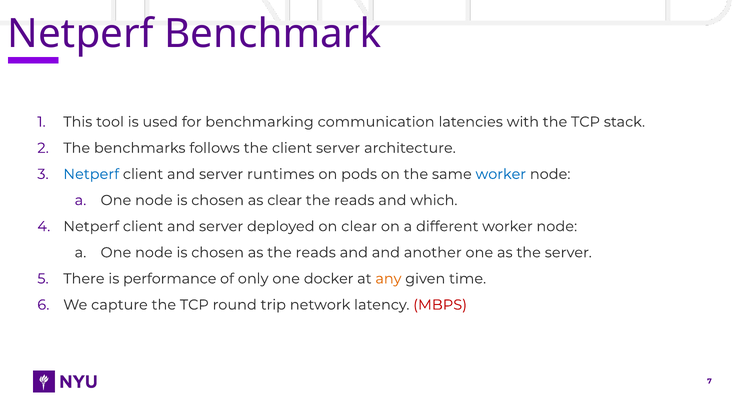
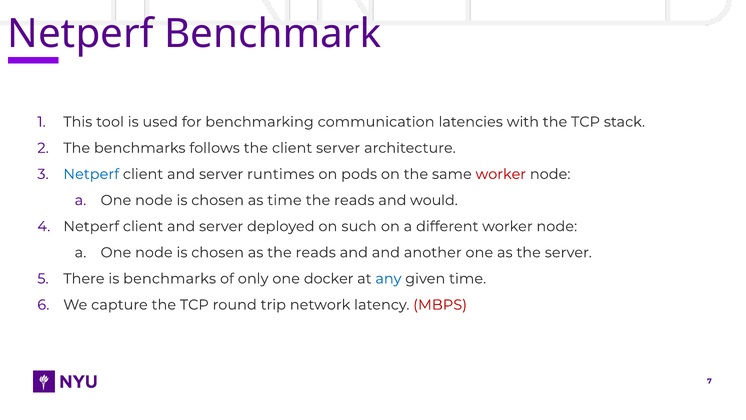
worker at (501, 174) colour: blue -> red
as clear: clear -> time
which: which -> would
on clear: clear -> such
is performance: performance -> benchmarks
any colour: orange -> blue
